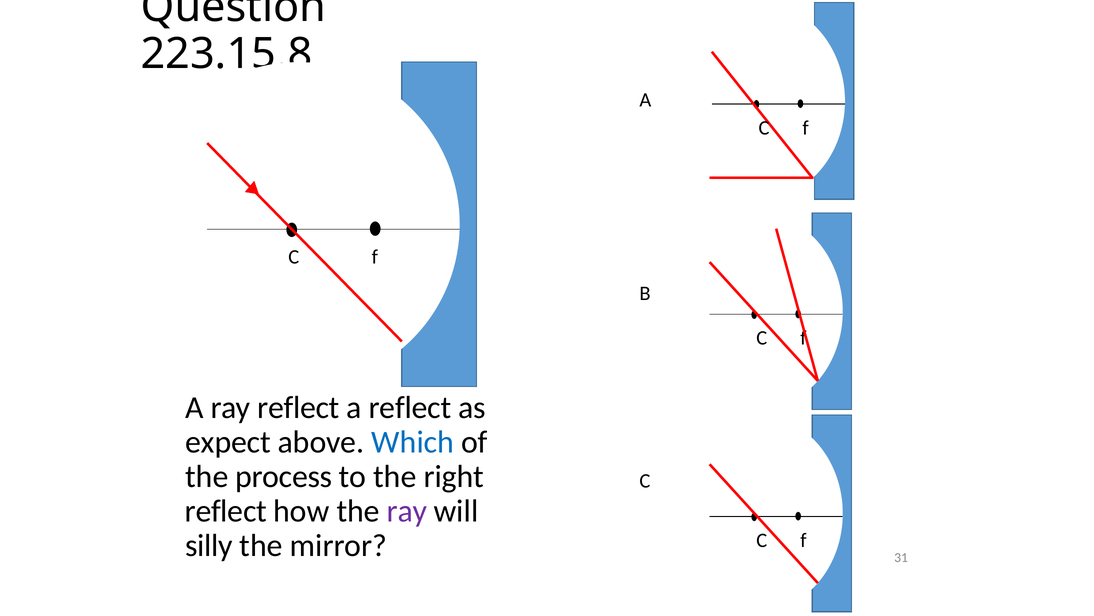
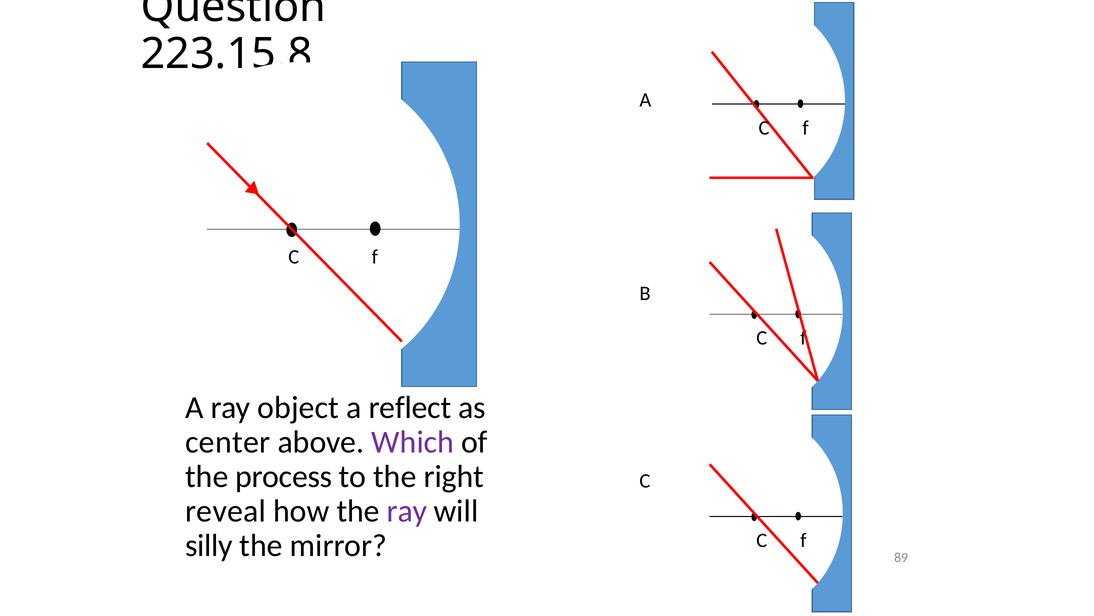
ray reflect: reflect -> object
expect: expect -> center
Which colour: blue -> purple
reflect at (226, 511): reflect -> reveal
31: 31 -> 89
